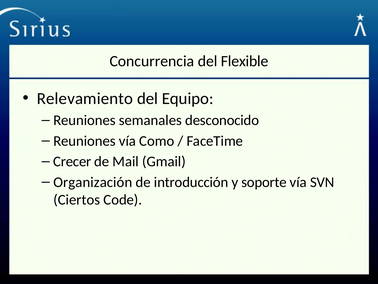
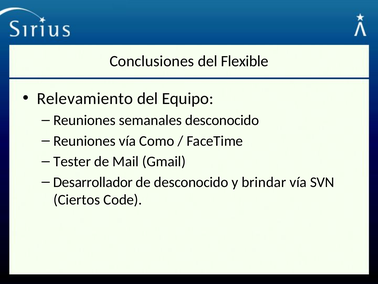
Concurrencia: Concurrencia -> Conclusiones
Crecer: Crecer -> Tester
Organización: Organización -> Desarrollador
de introducción: introducción -> desconocido
soporte: soporte -> brindar
